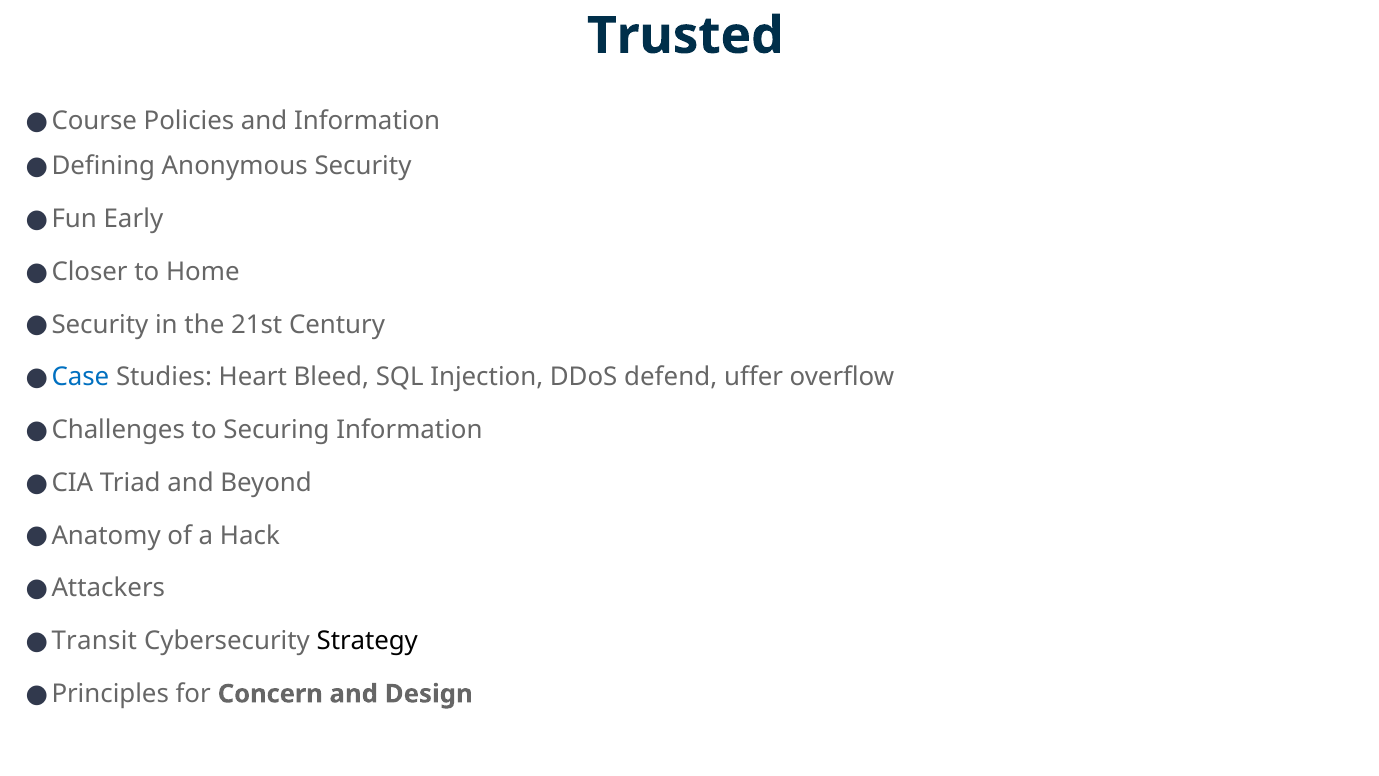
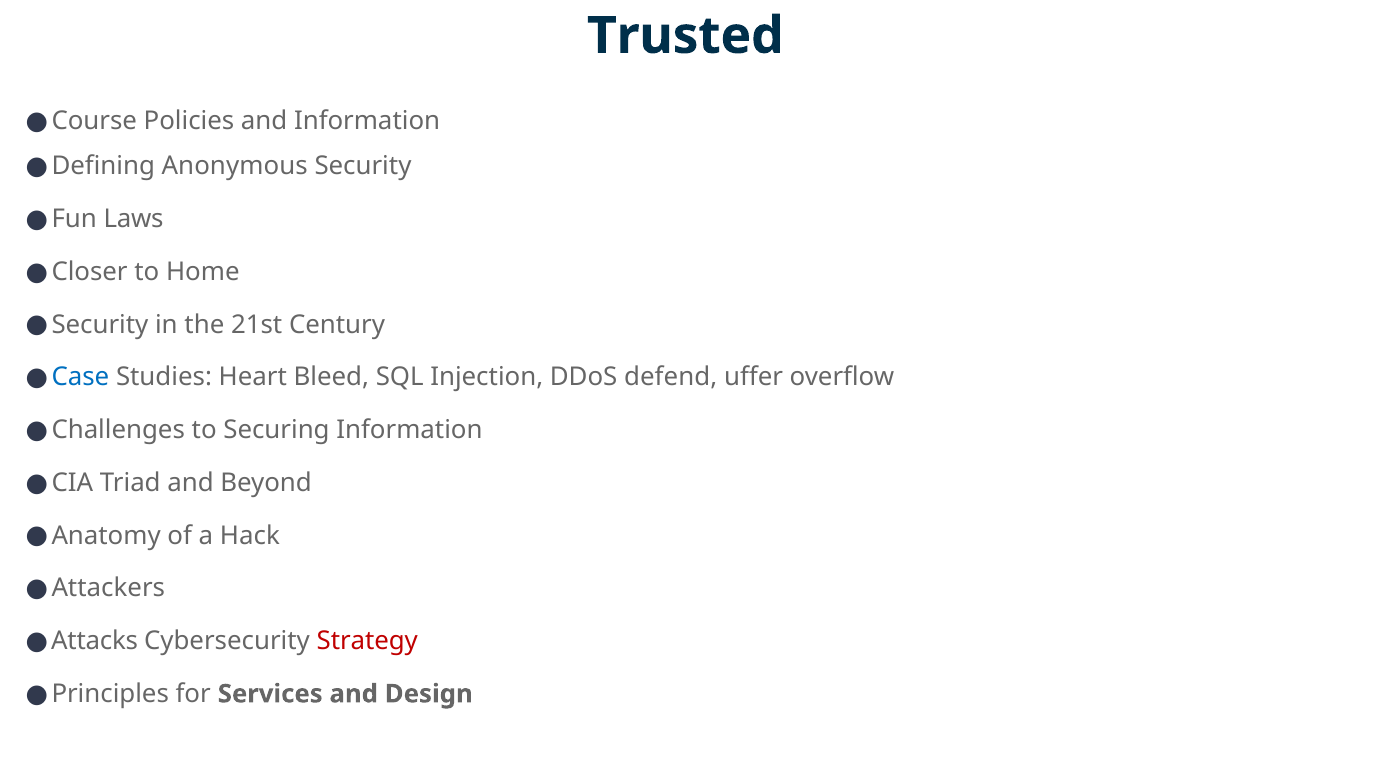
Early: Early -> Laws
Transit: Transit -> Attacks
Strategy colour: black -> red
Concern: Concern -> Services
